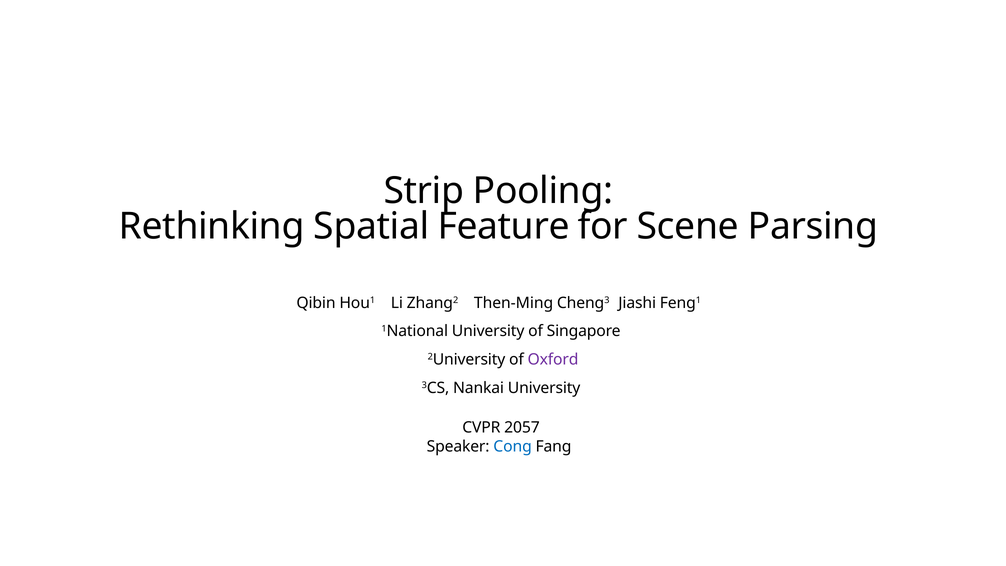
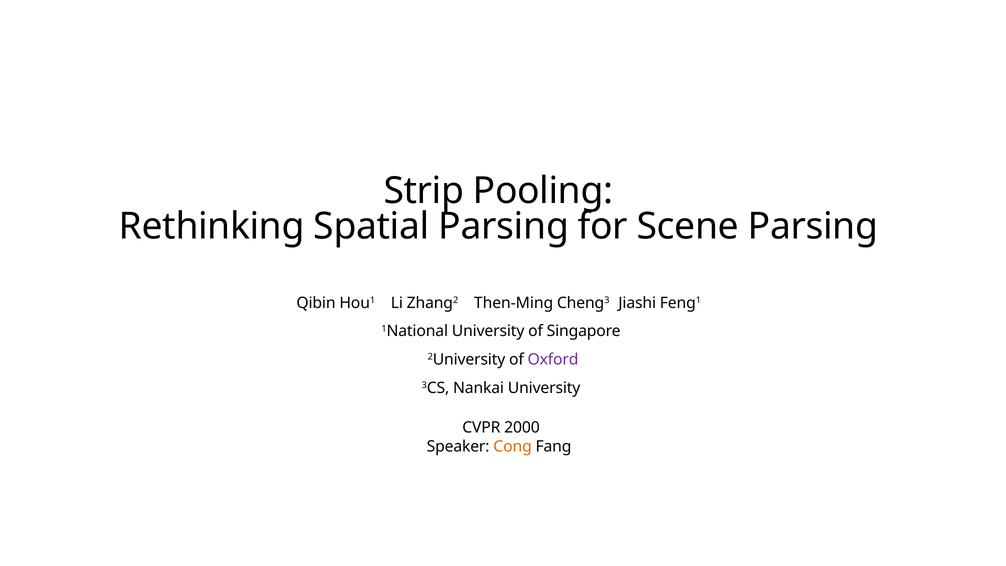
Spatial Feature: Feature -> Parsing
2057: 2057 -> 2000
Cong colour: blue -> orange
